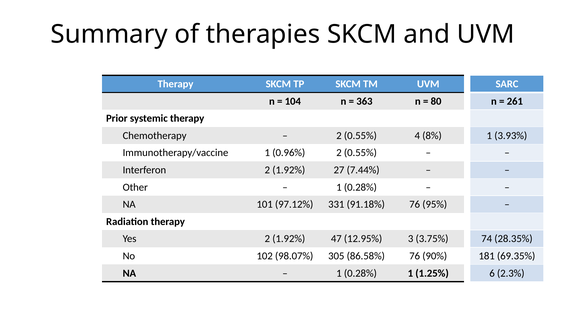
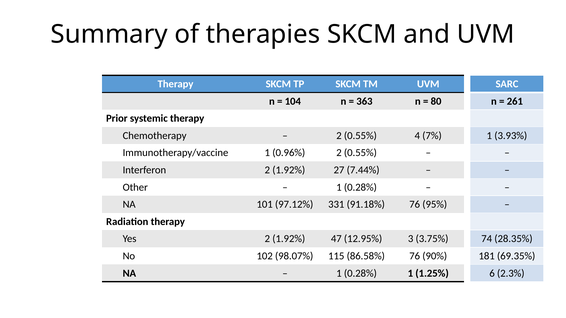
8%: 8% -> 7%
305: 305 -> 115
